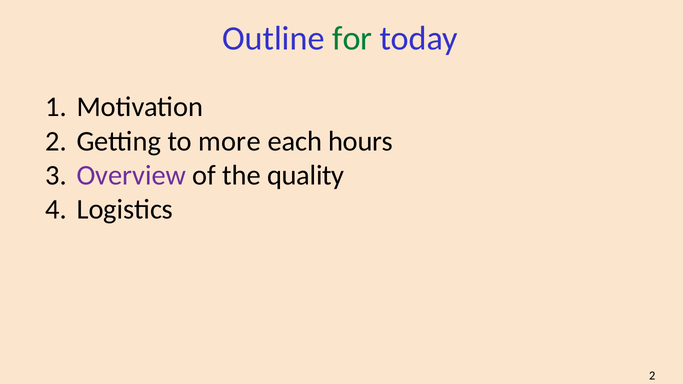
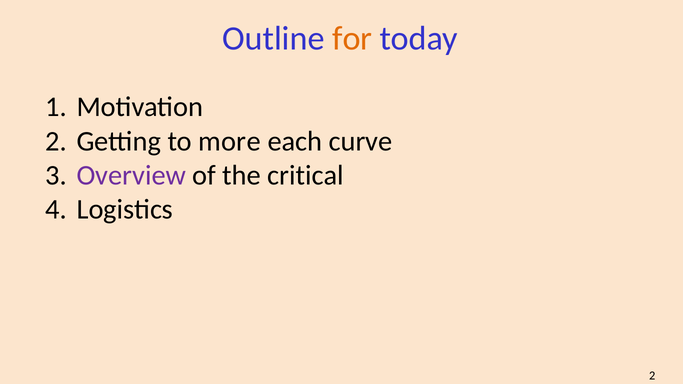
for colour: green -> orange
hours: hours -> curve
quality: quality -> critical
